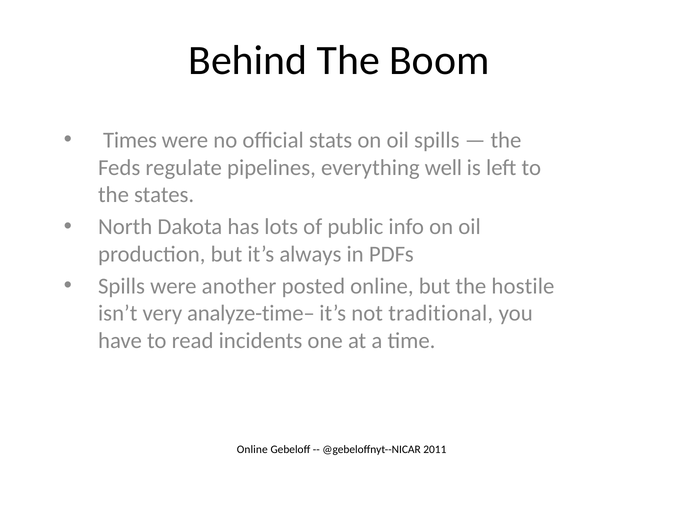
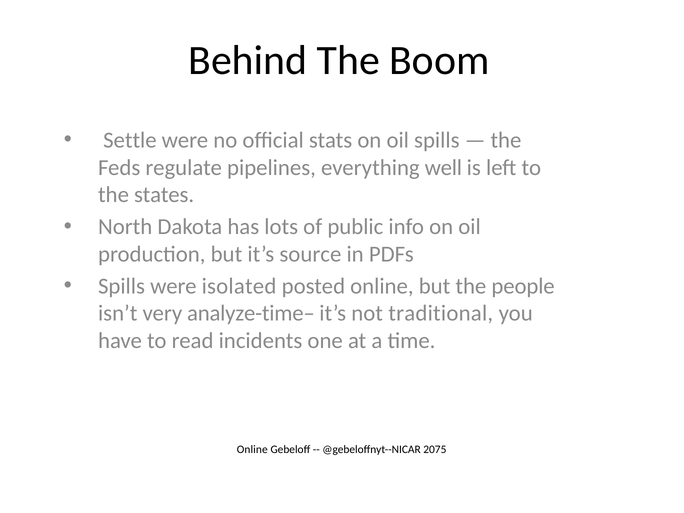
Times: Times -> Settle
always: always -> source
another: another -> isolated
hostile: hostile -> people
2011: 2011 -> 2075
